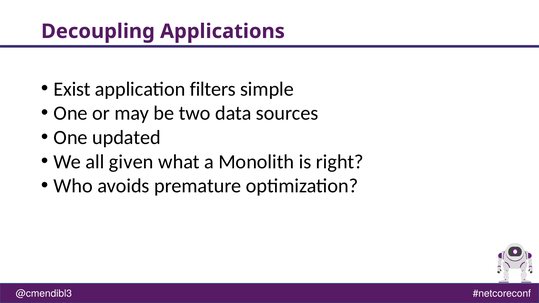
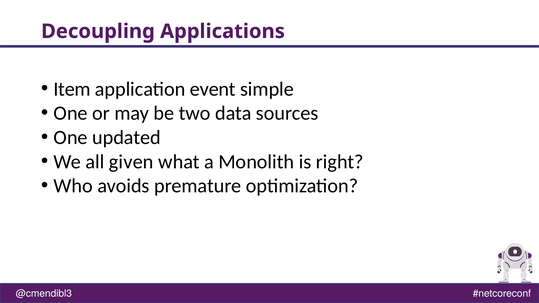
Exist: Exist -> Item
filters: filters -> event
